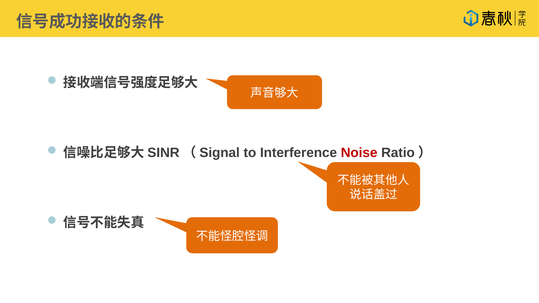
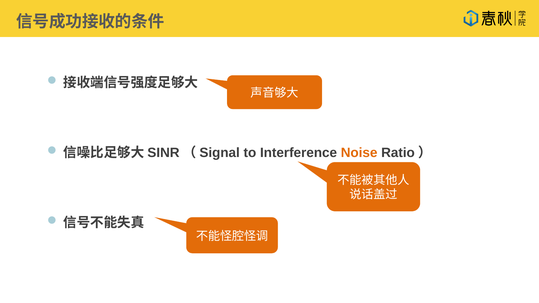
Noise colour: red -> orange
